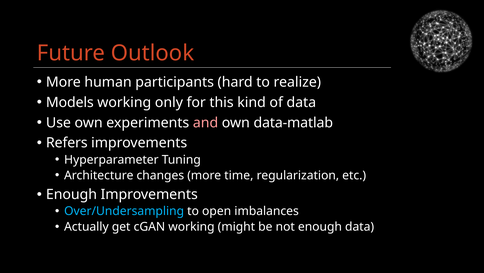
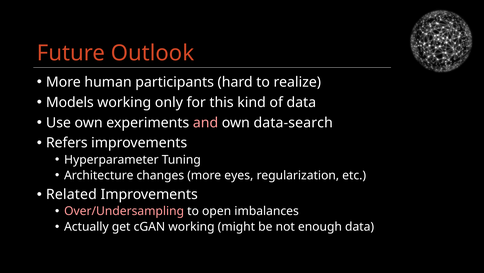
data-matlab: data-matlab -> data-search
time: time -> eyes
Enough at (71, 194): Enough -> Related
Over/Undersampling colour: light blue -> pink
